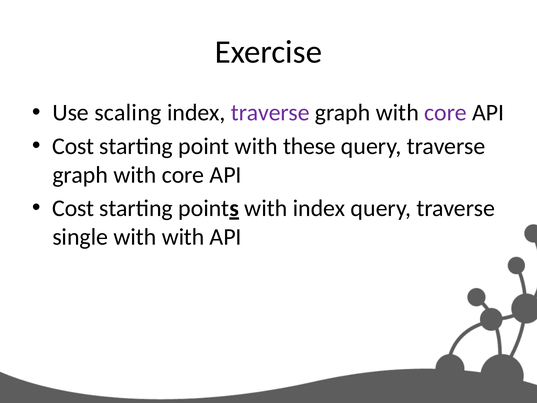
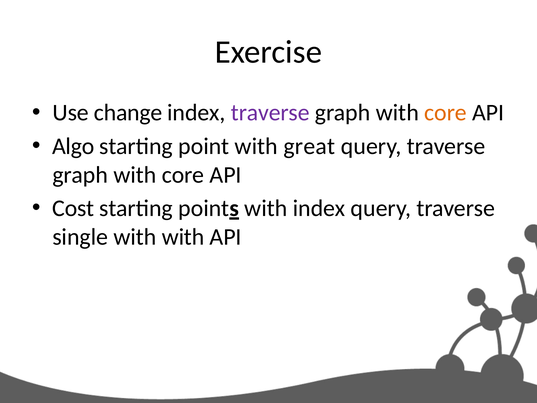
scaling: scaling -> change
core at (445, 113) colour: purple -> orange
Cost at (73, 146): Cost -> Algo
these: these -> great
